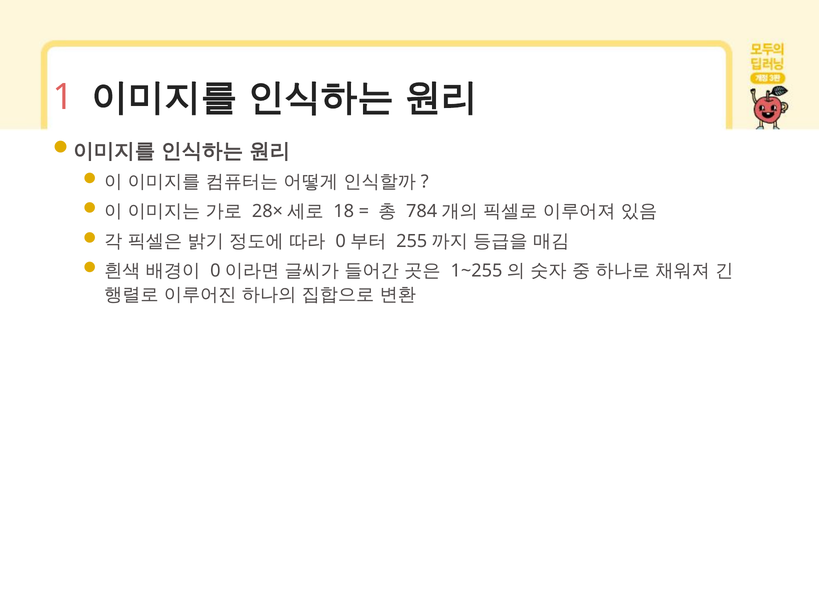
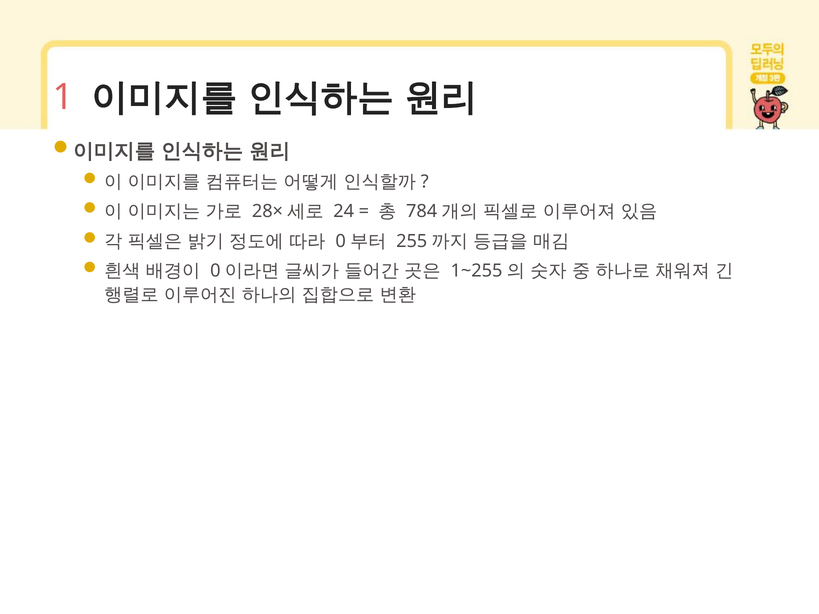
18: 18 -> 24
